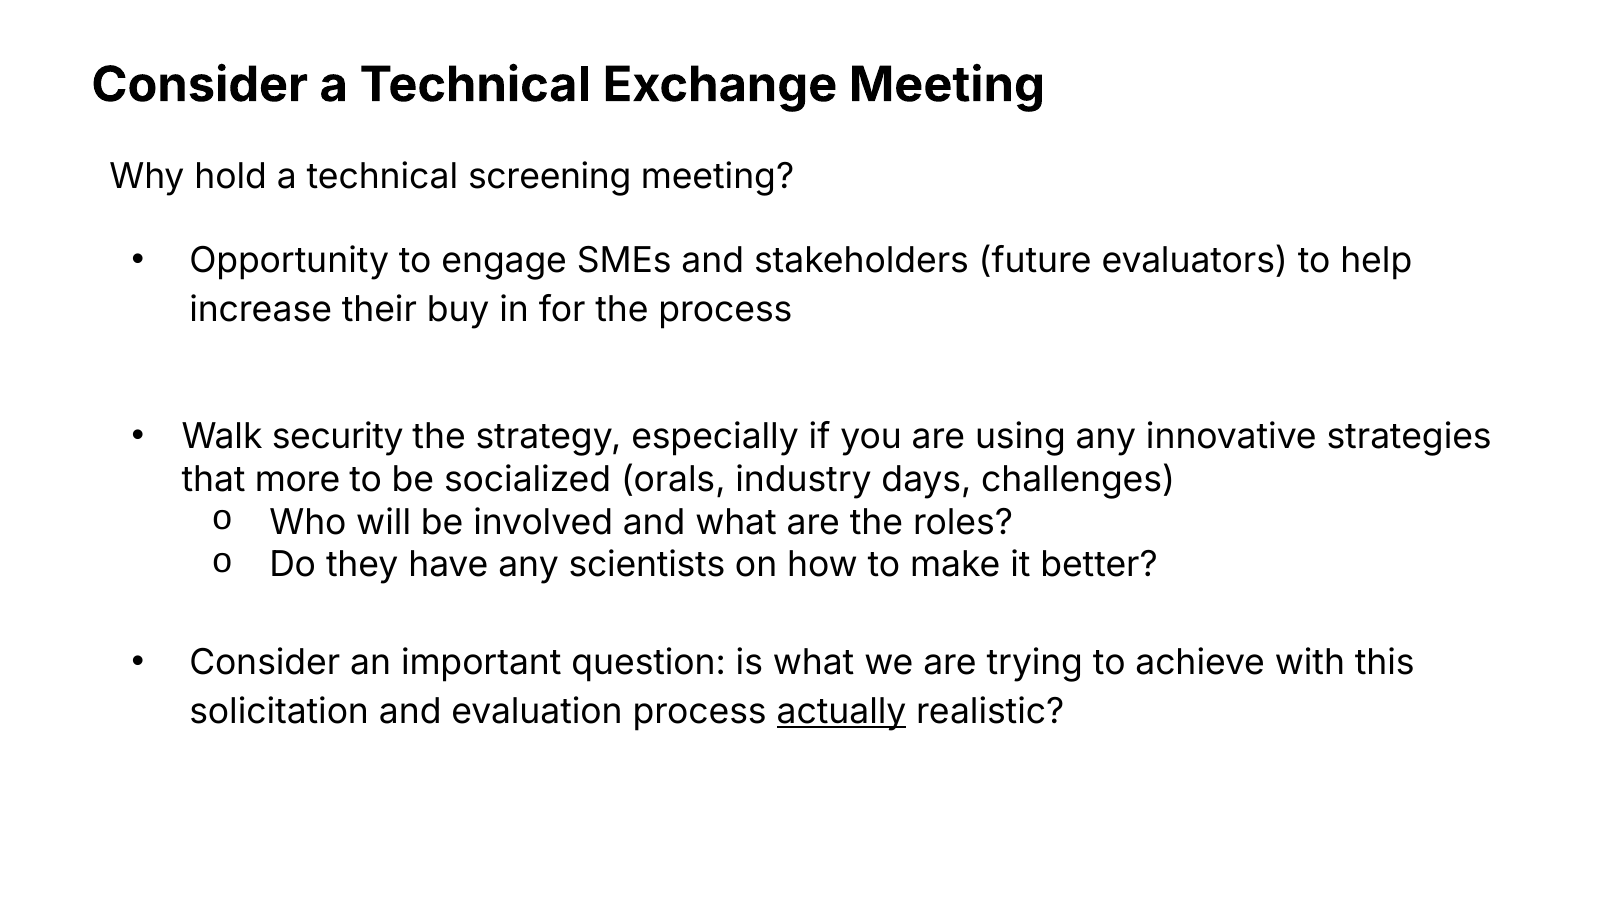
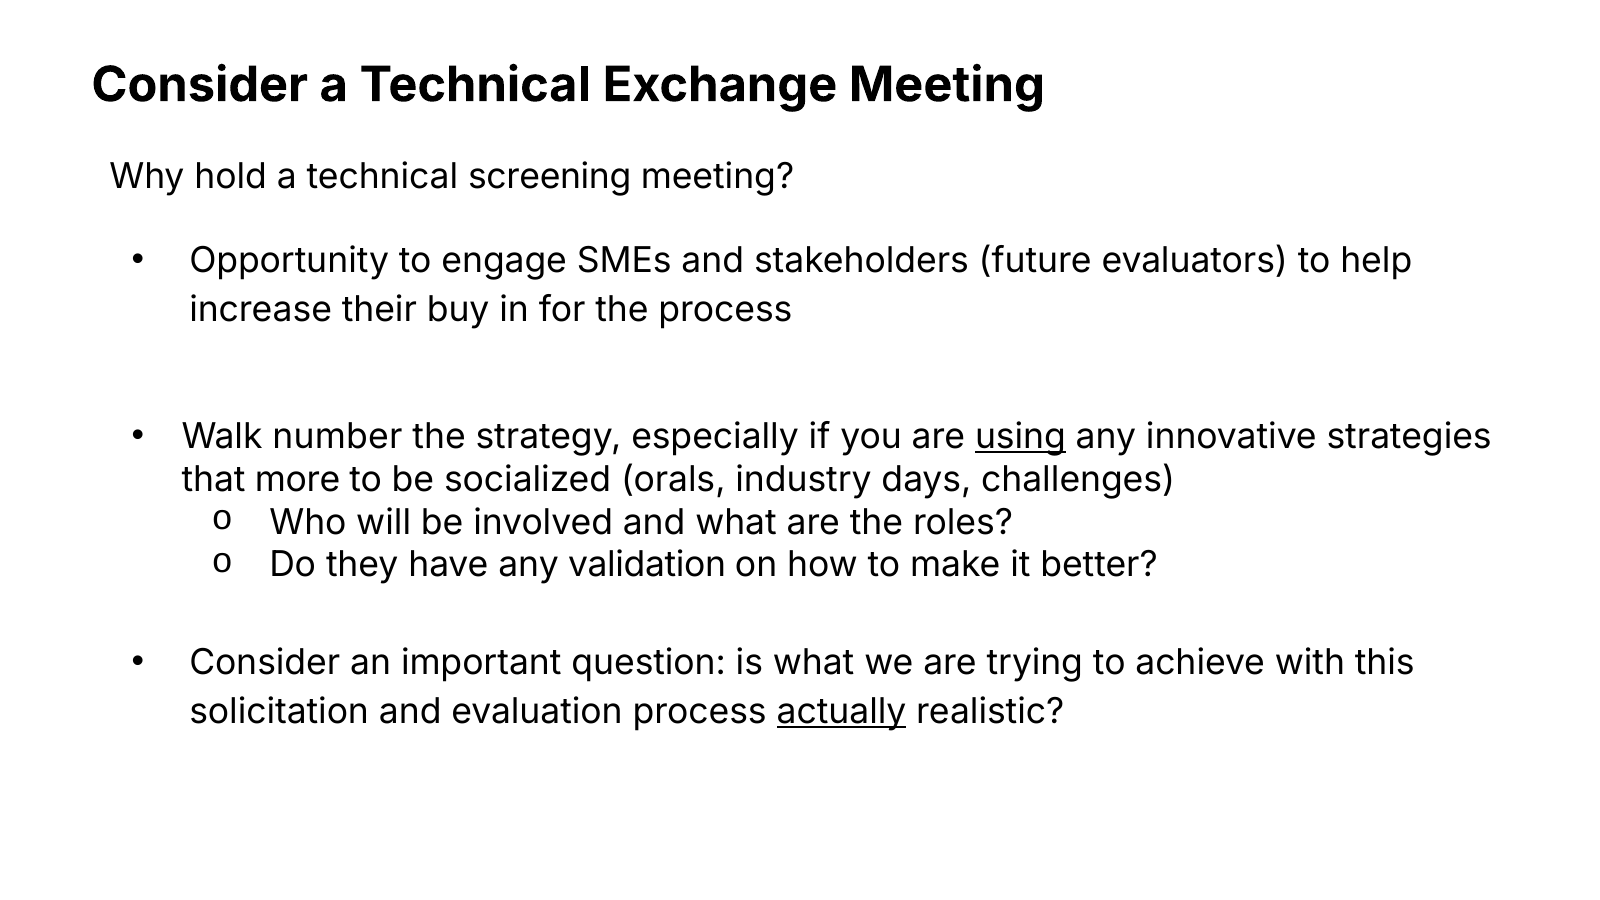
security: security -> number
using underline: none -> present
scientists: scientists -> validation
